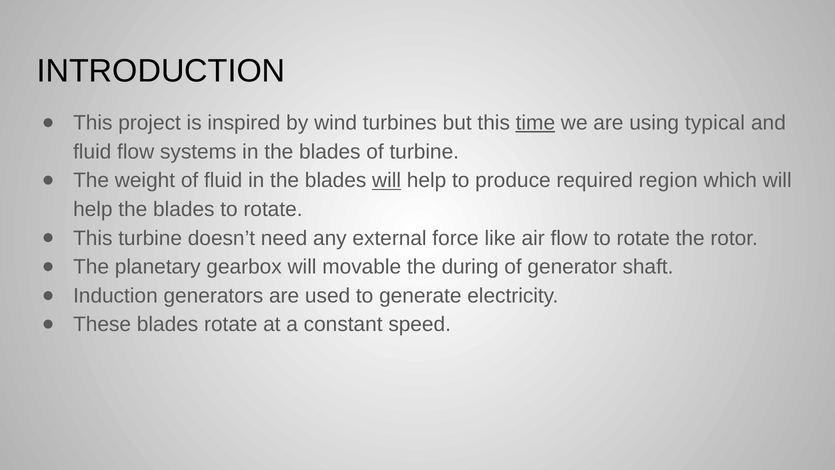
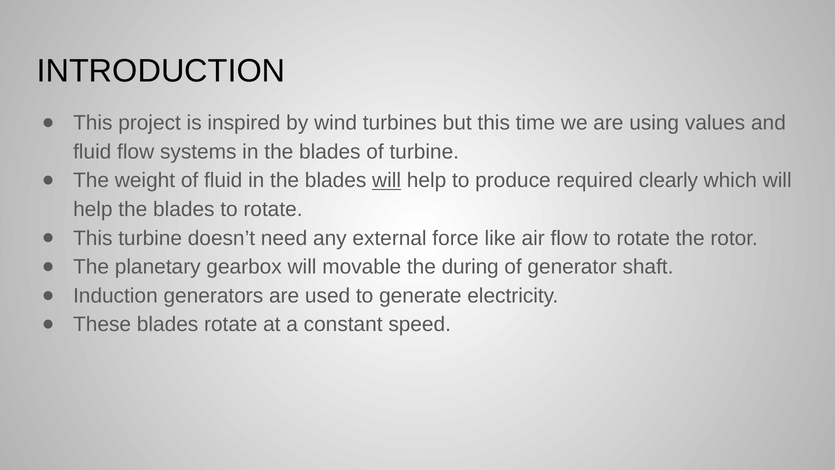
time underline: present -> none
typical: typical -> values
region: region -> clearly
